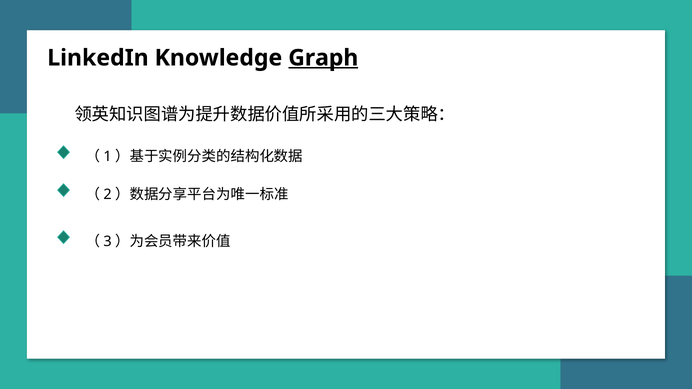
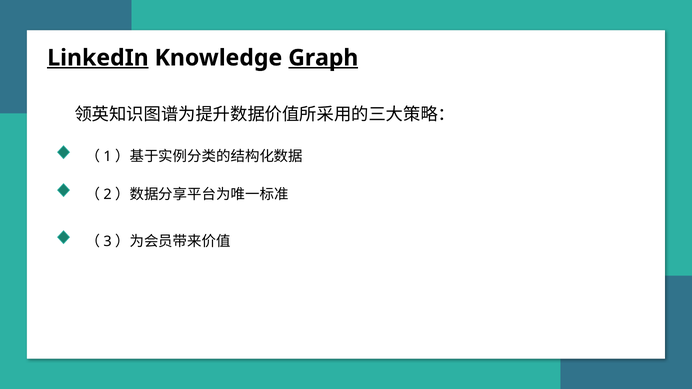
LinkedIn underline: none -> present
